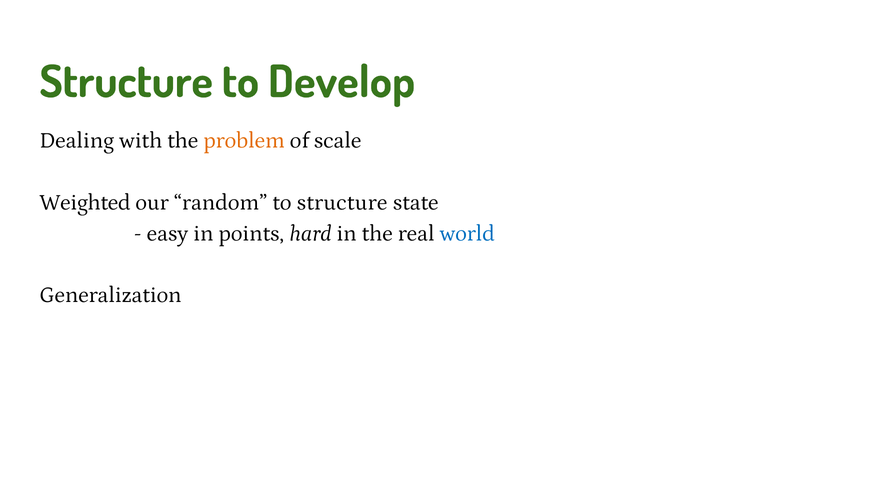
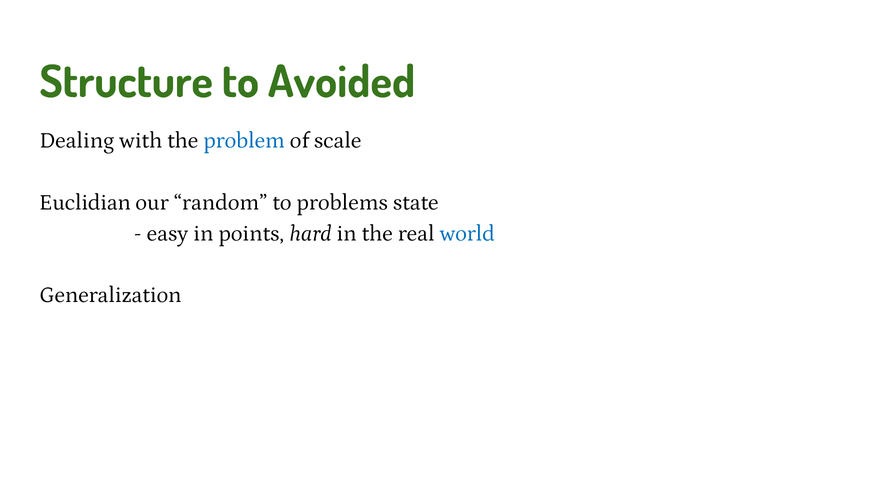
Develop: Develop -> Avoided
problem colour: orange -> blue
Weighted: Weighted -> Euclidian
to structure: structure -> problems
